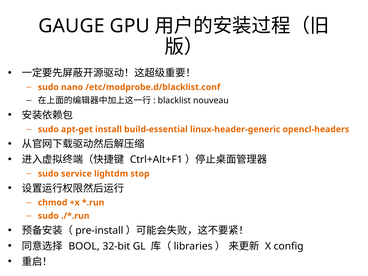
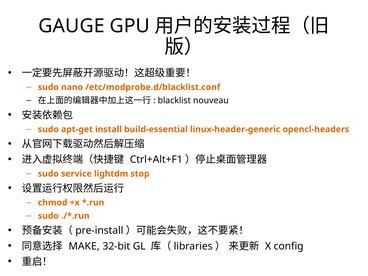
BOOL: BOOL -> MAKE
